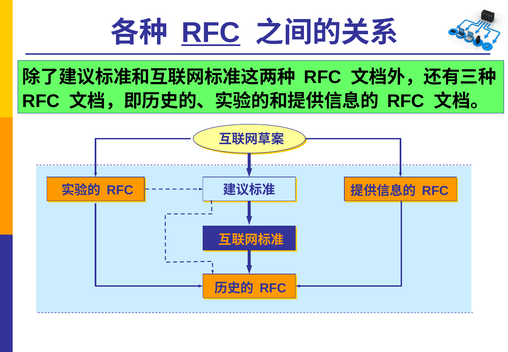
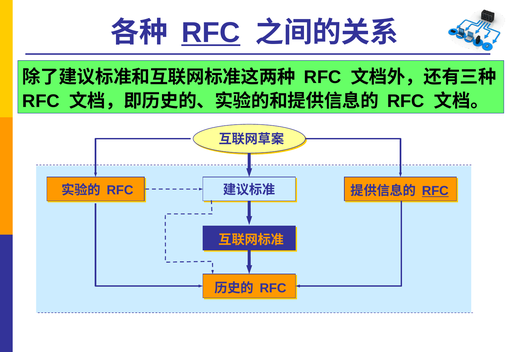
RFC at (435, 191) underline: none -> present
